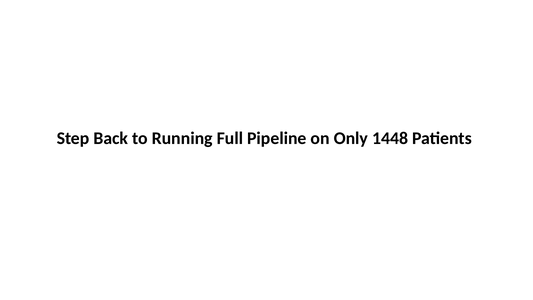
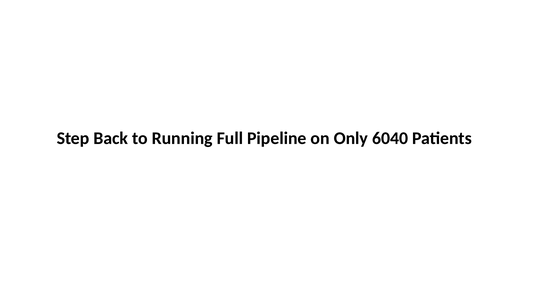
1448: 1448 -> 6040
